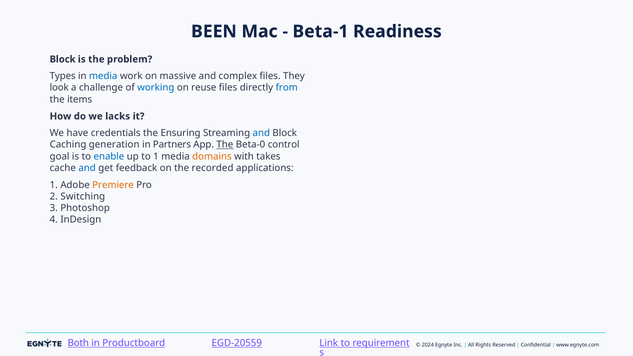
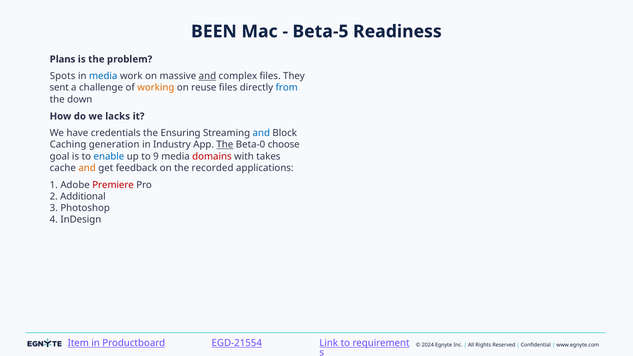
Beta-1: Beta-1 -> Beta-5
Block at (63, 59): Block -> Plans
Types: Types -> Spots
and at (207, 76) underline: none -> present
look: look -> sent
working colour: blue -> orange
items: items -> down
Partners: Partners -> Industry
control: control -> choose
to 1: 1 -> 9
domains colour: orange -> red
and at (87, 168) colour: blue -> orange
Premiere colour: orange -> red
Switching: Switching -> Additional
Both: Both -> Item
EGD-20559: EGD-20559 -> EGD-21554
